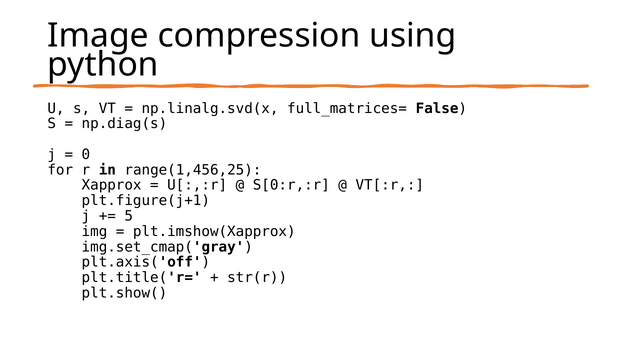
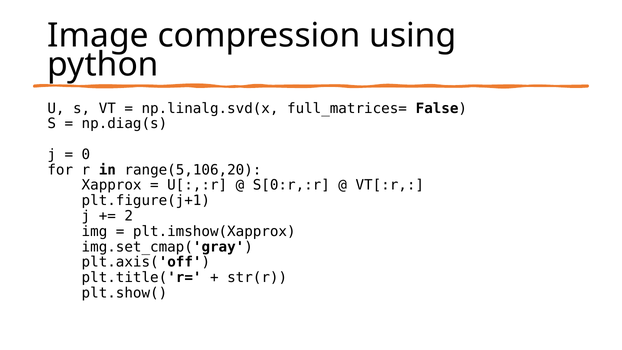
range(1,456,25: range(1,456,25 -> range(5,106,20
5: 5 -> 2
